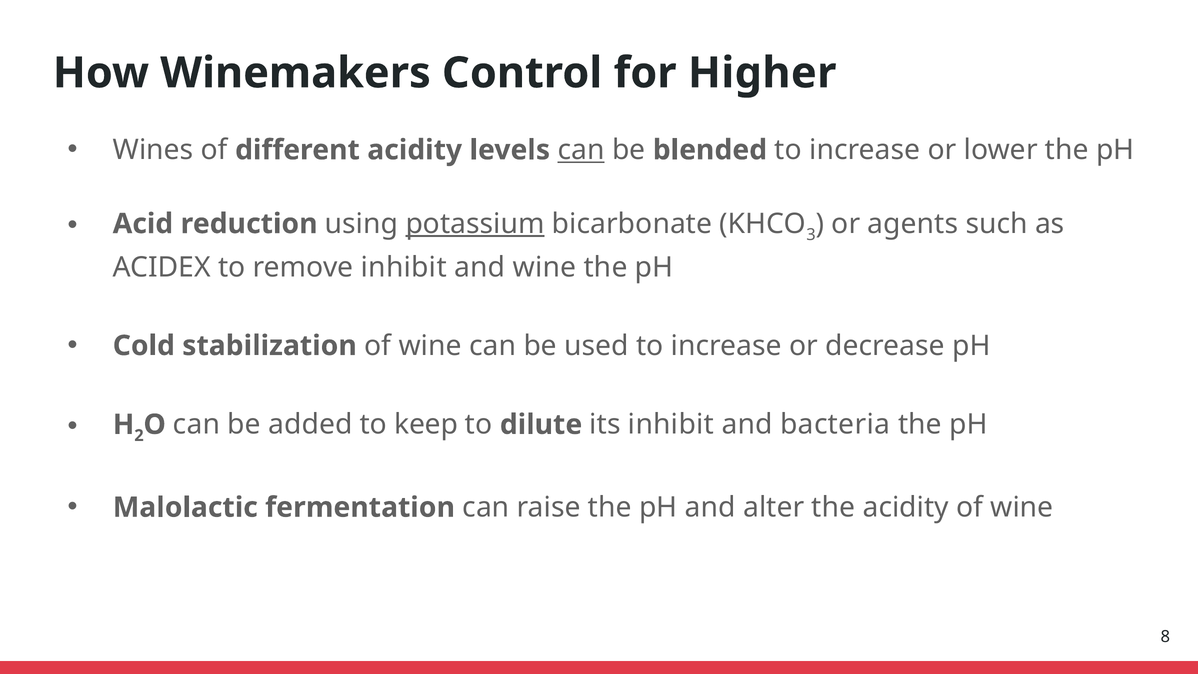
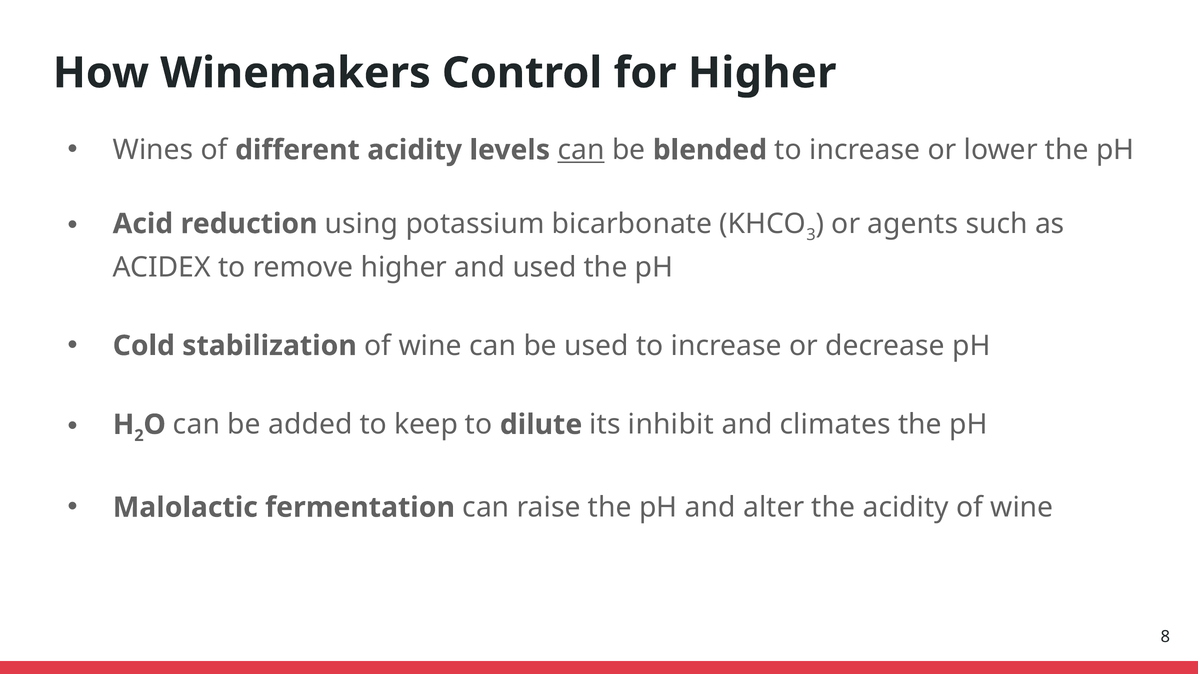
potassium underline: present -> none
remove inhibit: inhibit -> higher
and wine: wine -> used
bacteria: bacteria -> climates
